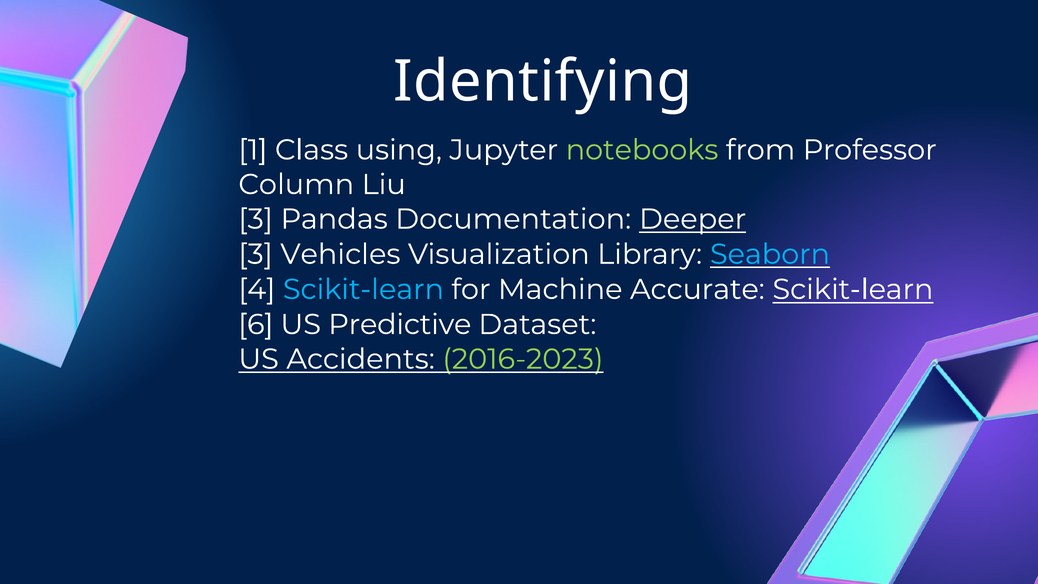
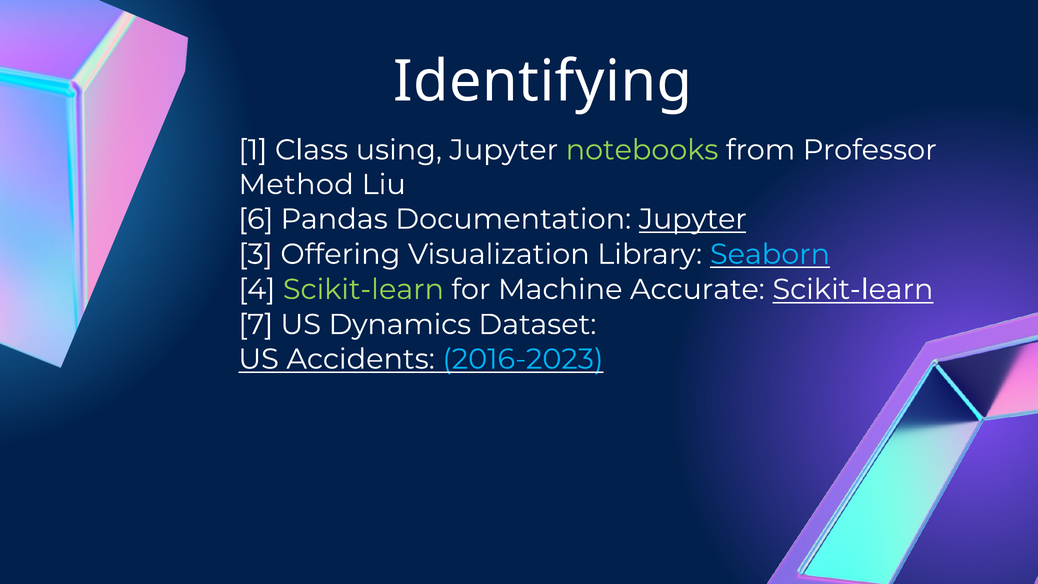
Column: Column -> Method
3 at (256, 219): 3 -> 6
Documentation Deeper: Deeper -> Jupyter
Vehicles: Vehicles -> Offering
Scikit-learn at (363, 289) colour: light blue -> light green
6: 6 -> 7
Predictive: Predictive -> Dynamics
2016-2023 colour: light green -> light blue
